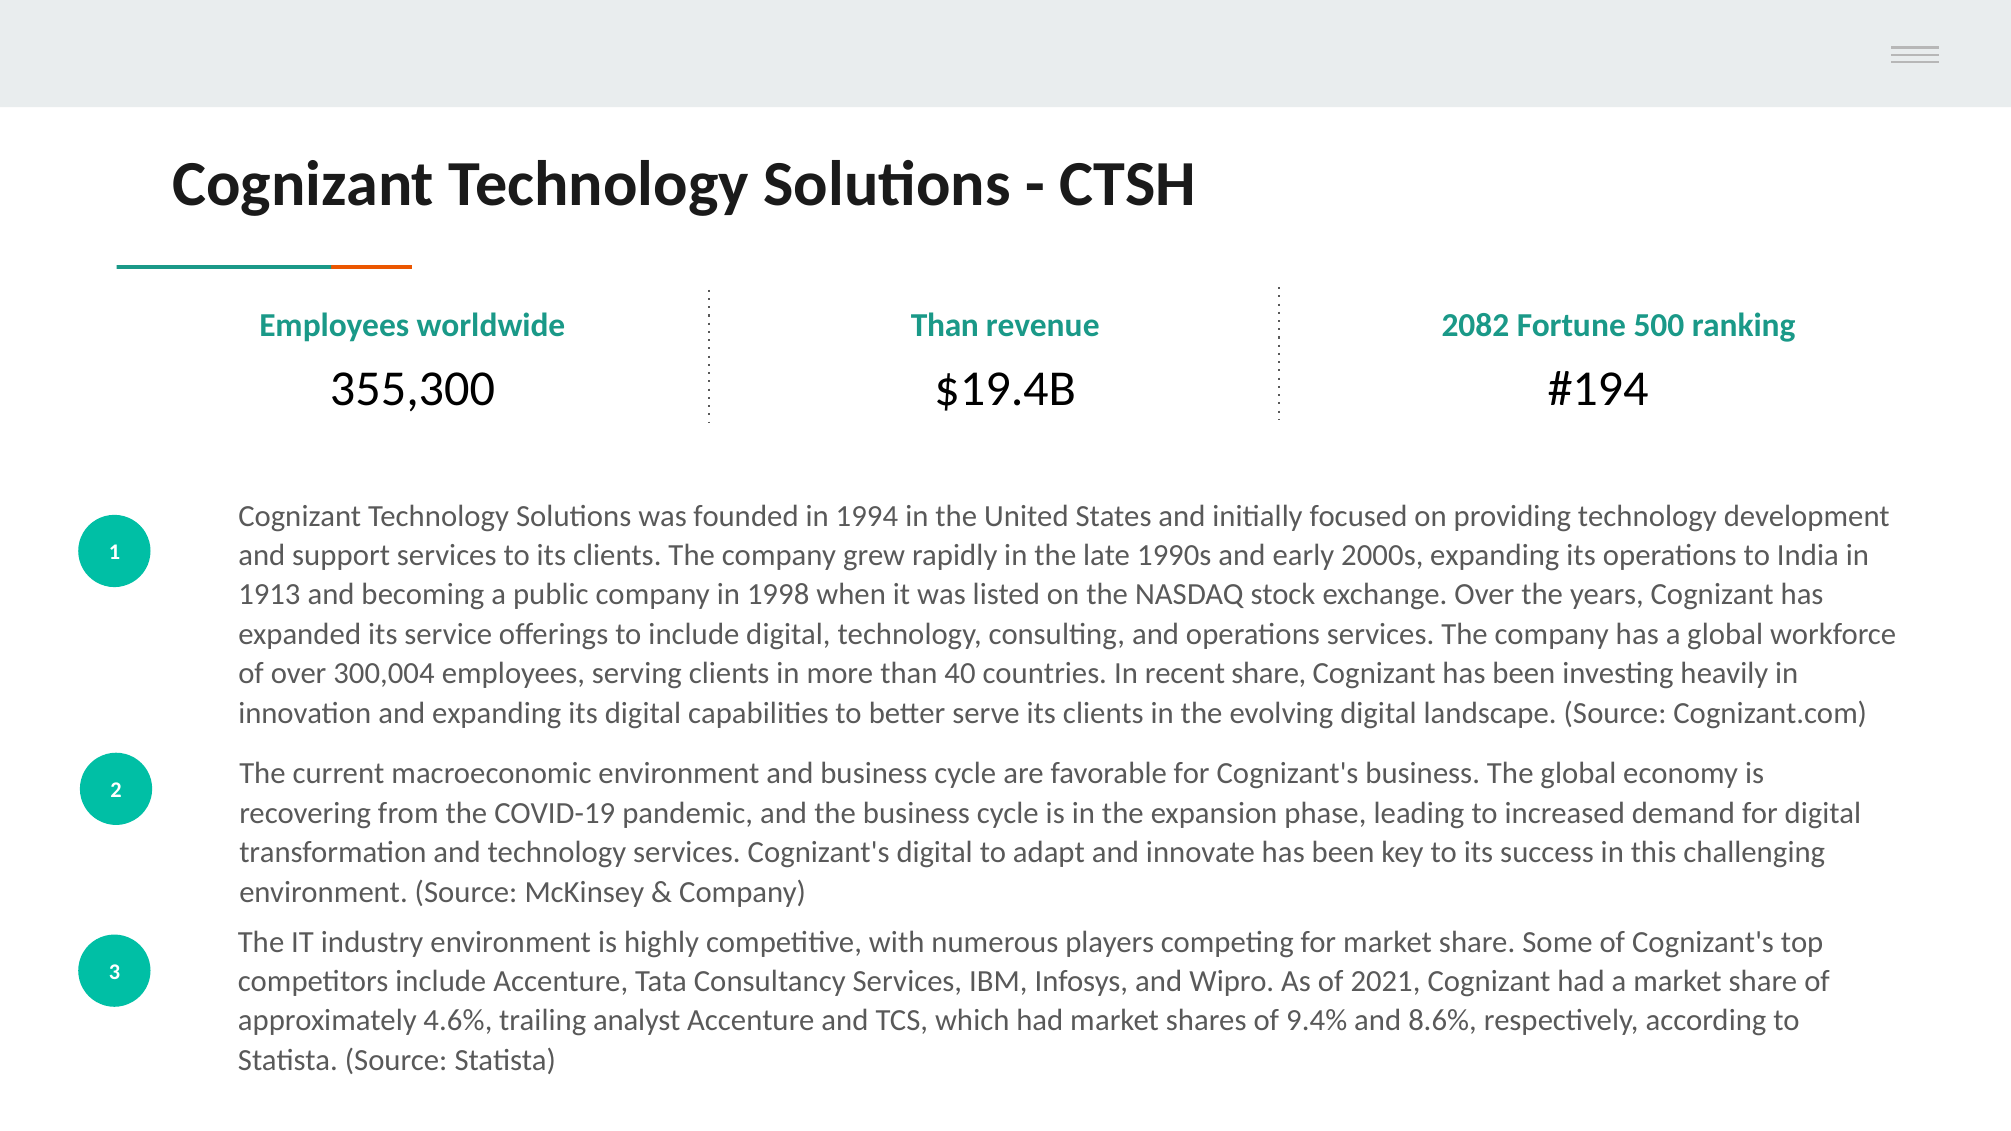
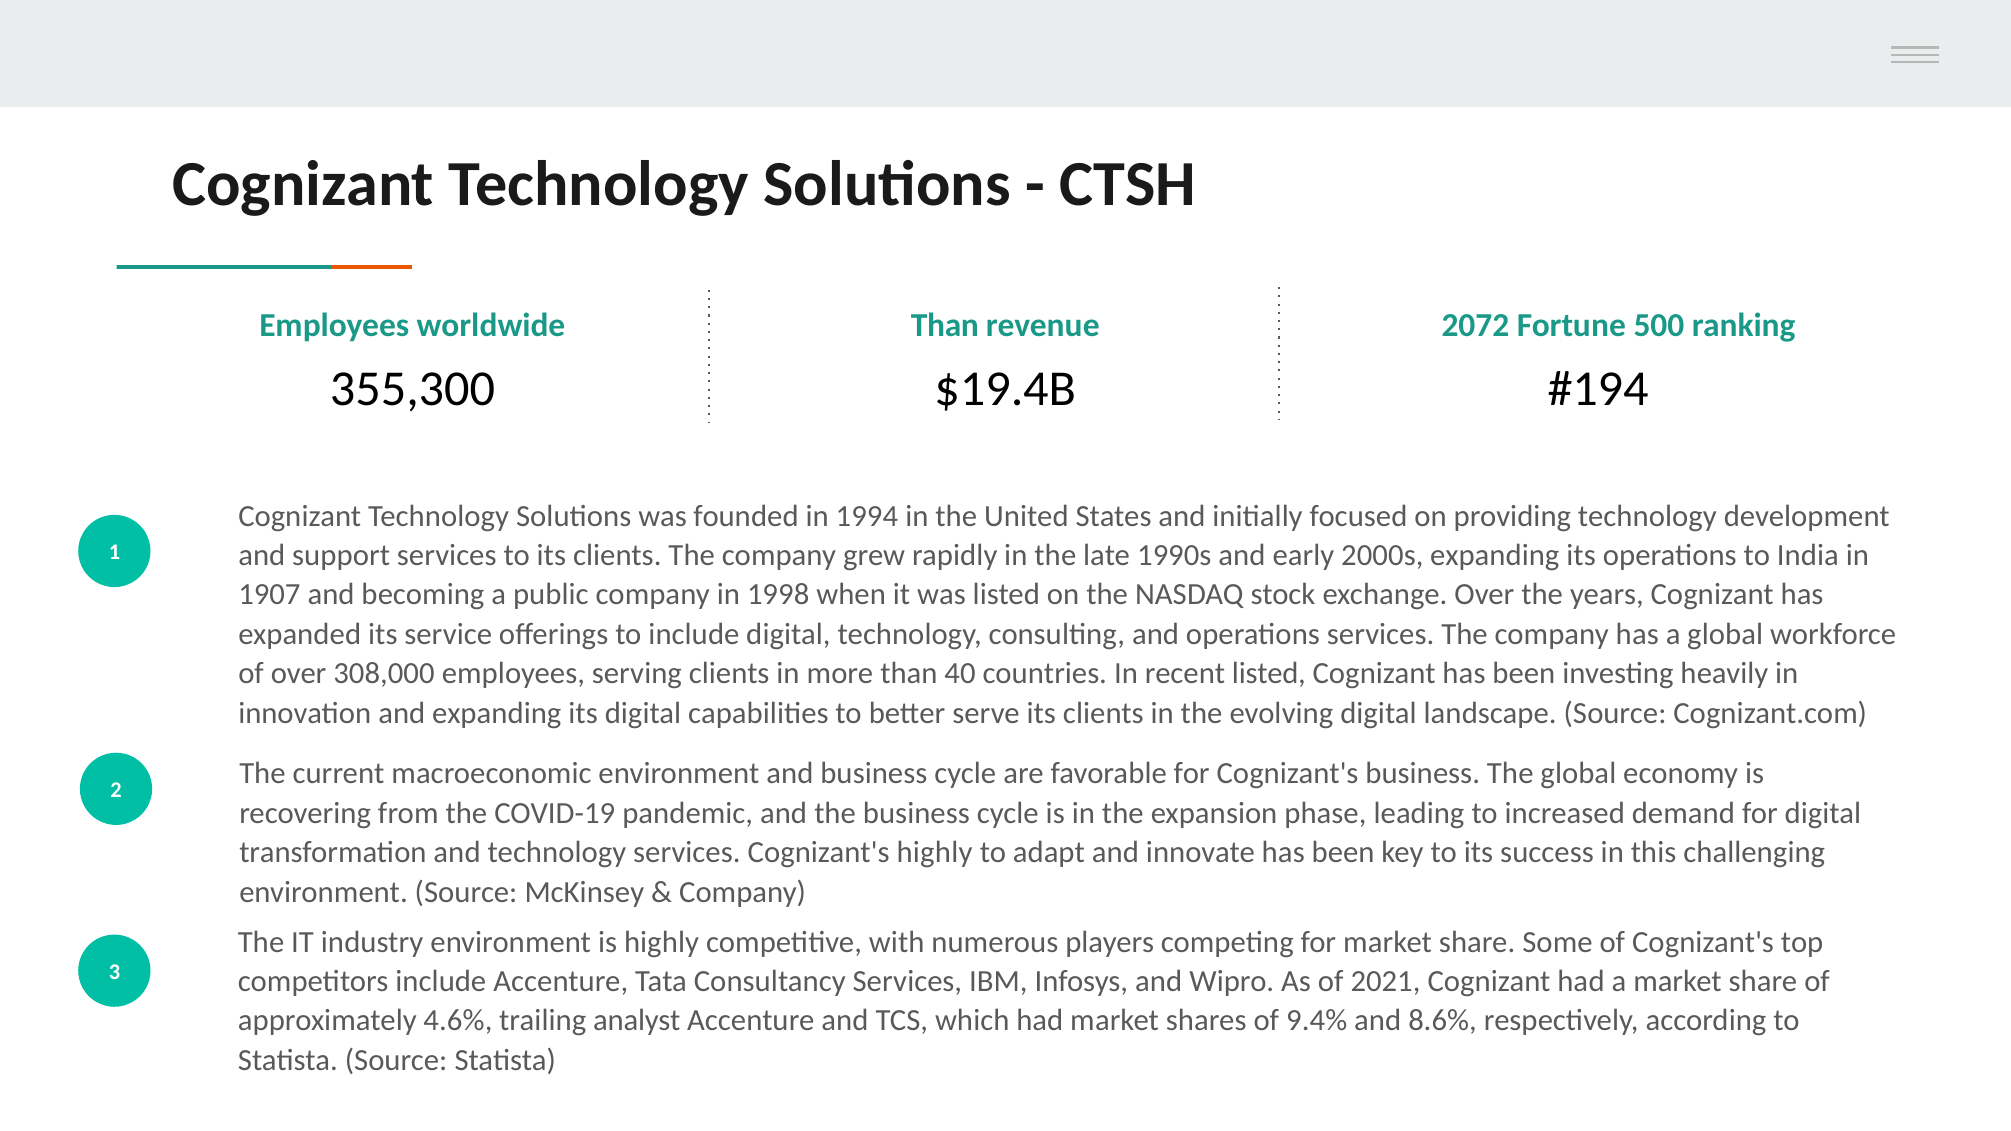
2082: 2082 -> 2072
1913: 1913 -> 1907
300,004: 300,004 -> 308,000
recent share: share -> listed
Cognizant's digital: digital -> highly
